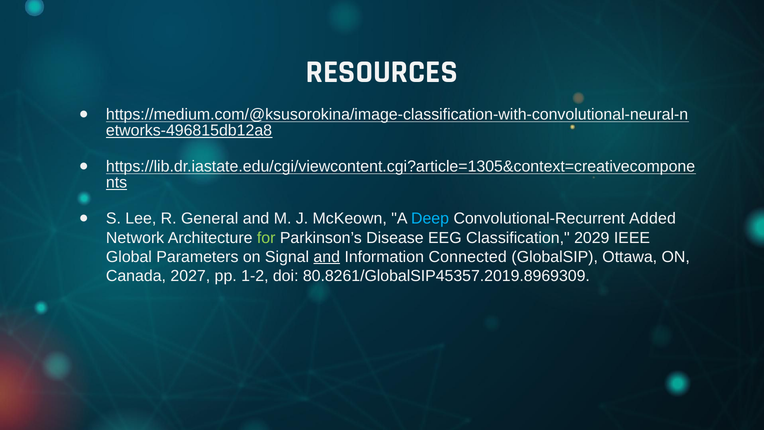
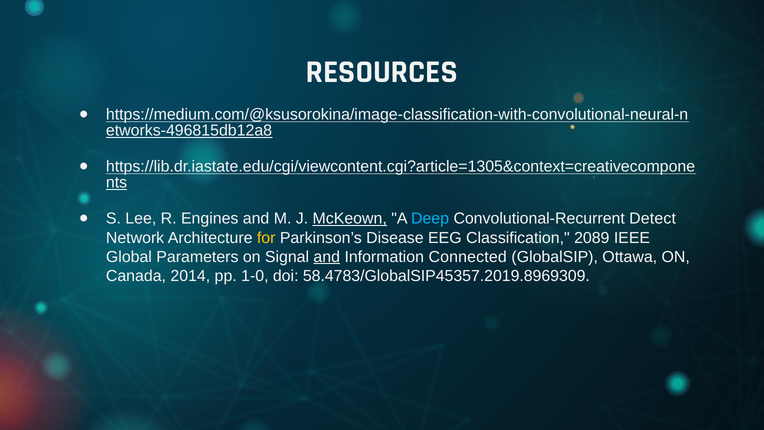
General: General -> Engines
McKeown underline: none -> present
Added: Added -> Detect
for colour: light green -> yellow
2029: 2029 -> 2089
2027: 2027 -> 2014
1-2: 1-2 -> 1-0
80.8261/GlobalSIP45357.2019.8969309: 80.8261/GlobalSIP45357.2019.8969309 -> 58.4783/GlobalSIP45357.2019.8969309
